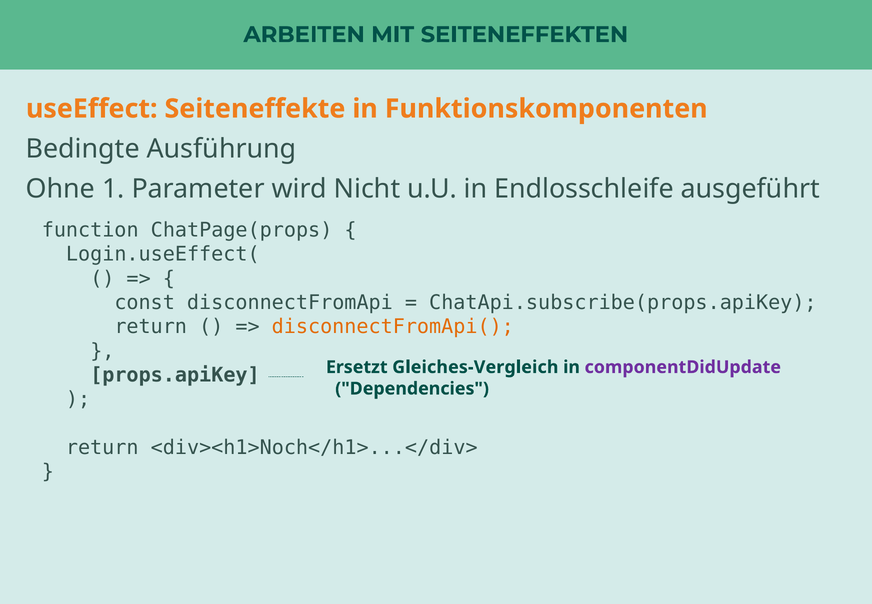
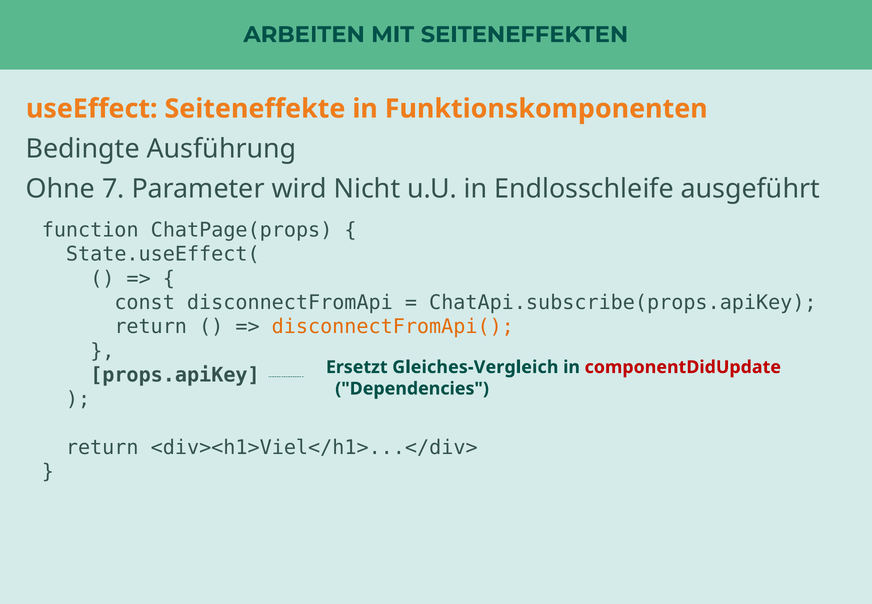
1: 1 -> 7
Login.useEffect(: Login.useEffect( -> State.useEffect(
componentDidUpdate colour: purple -> red
<div><h1>Noch</h1>...</div>: <div><h1>Noch</h1>...</div> -> <div><h1>Viel</h1>...</div>
